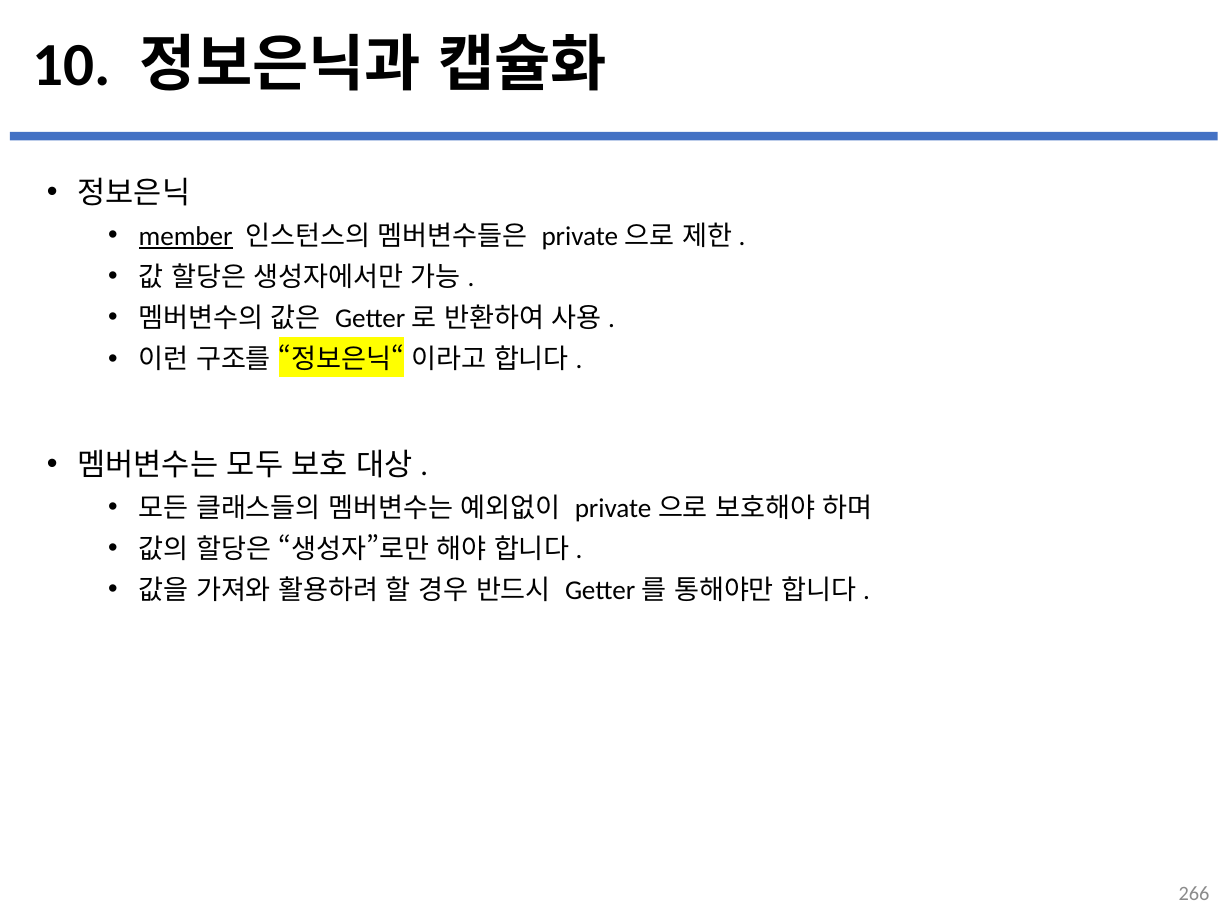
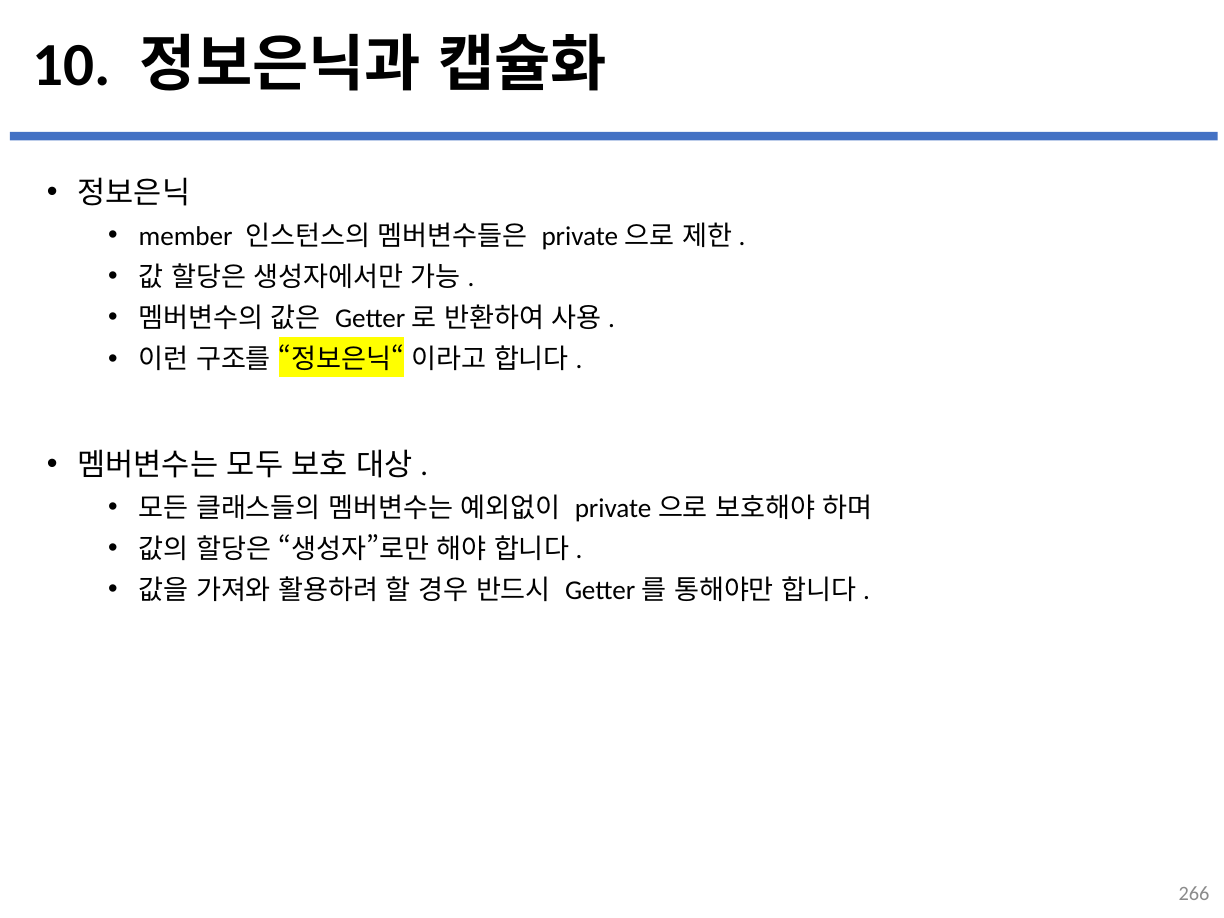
member underline: present -> none
